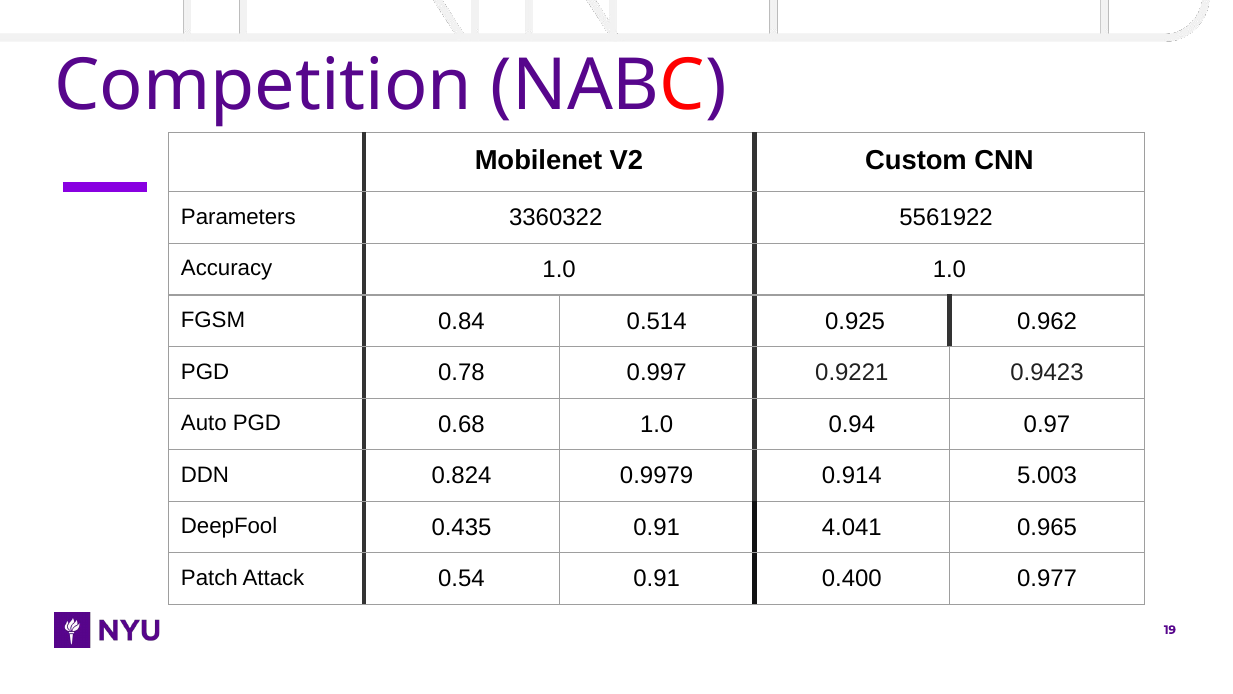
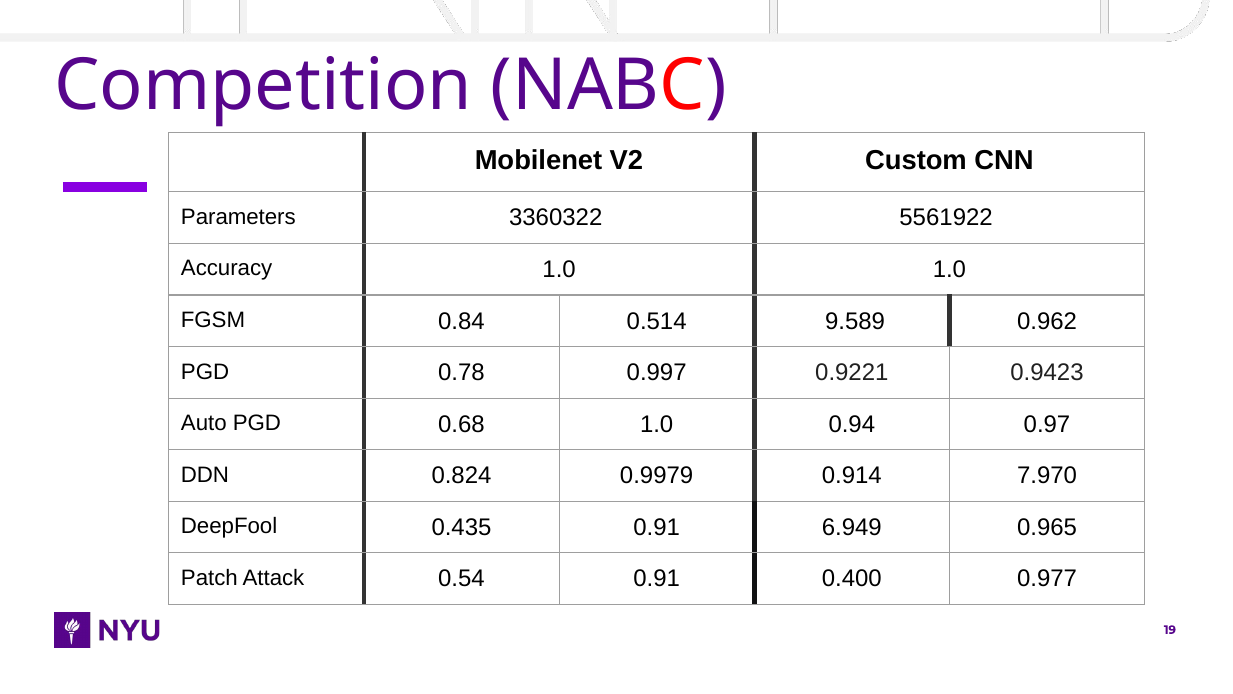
0.925: 0.925 -> 9.589
5.003: 5.003 -> 7.970
4.041: 4.041 -> 6.949
